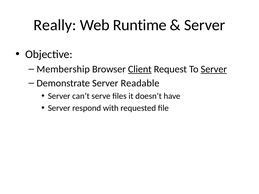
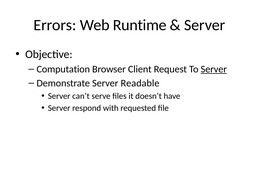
Really: Really -> Errors
Membership: Membership -> Computation
Client underline: present -> none
